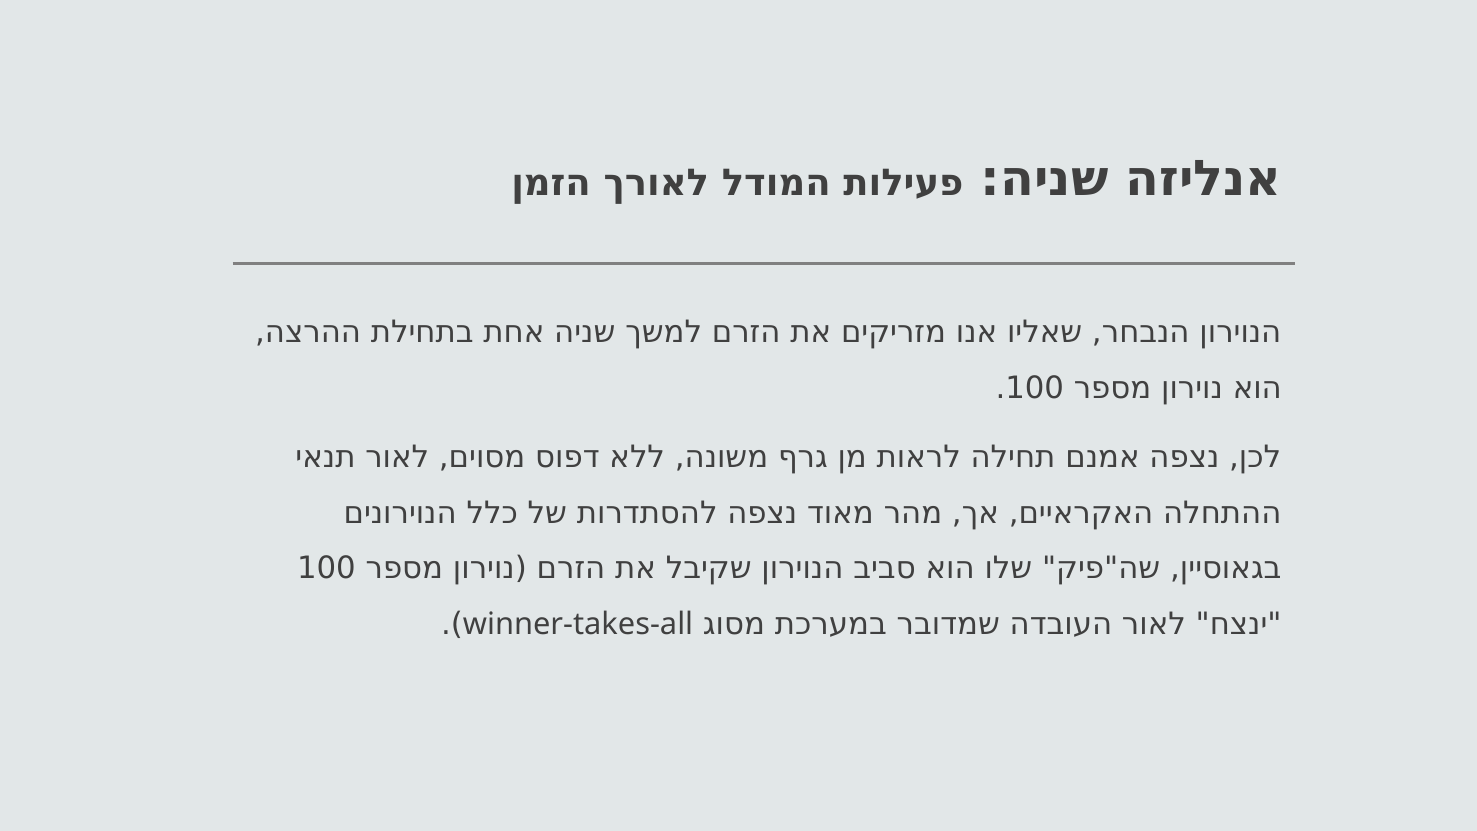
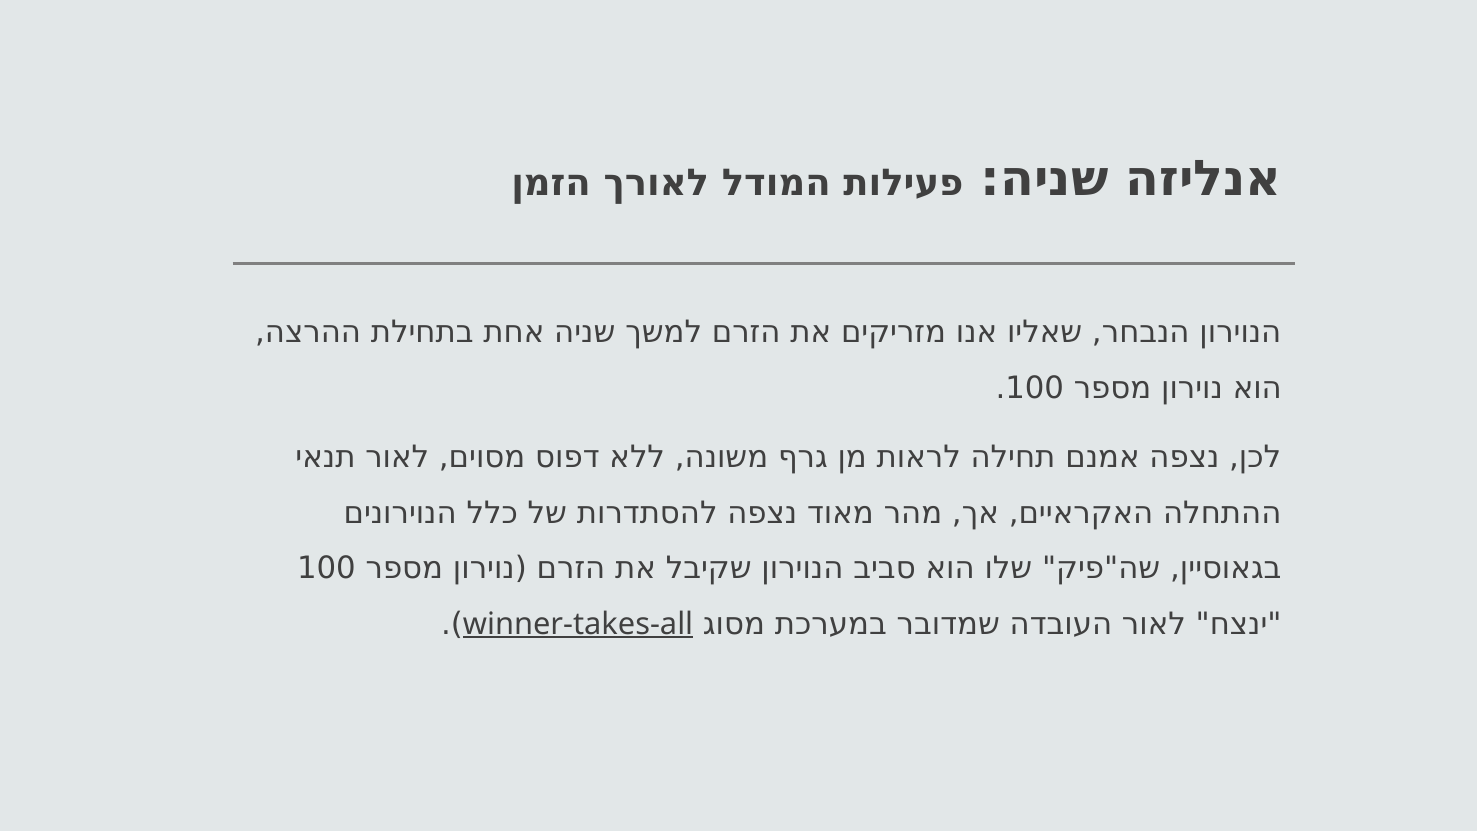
winner-takes-all underline: none -> present
